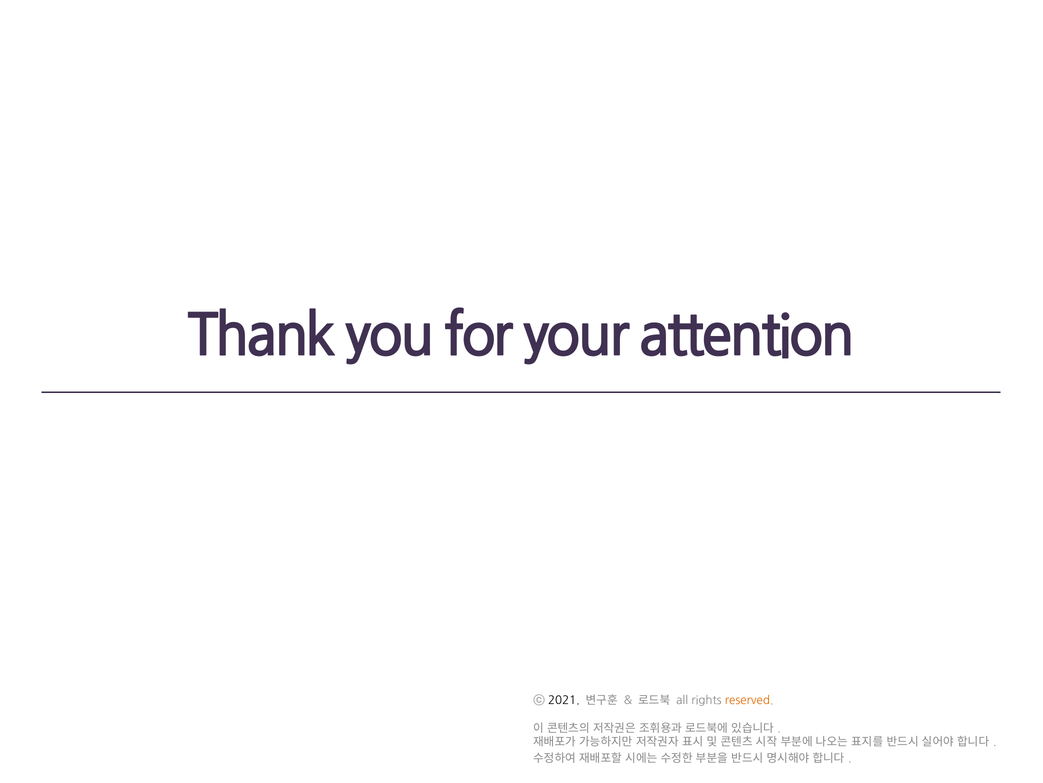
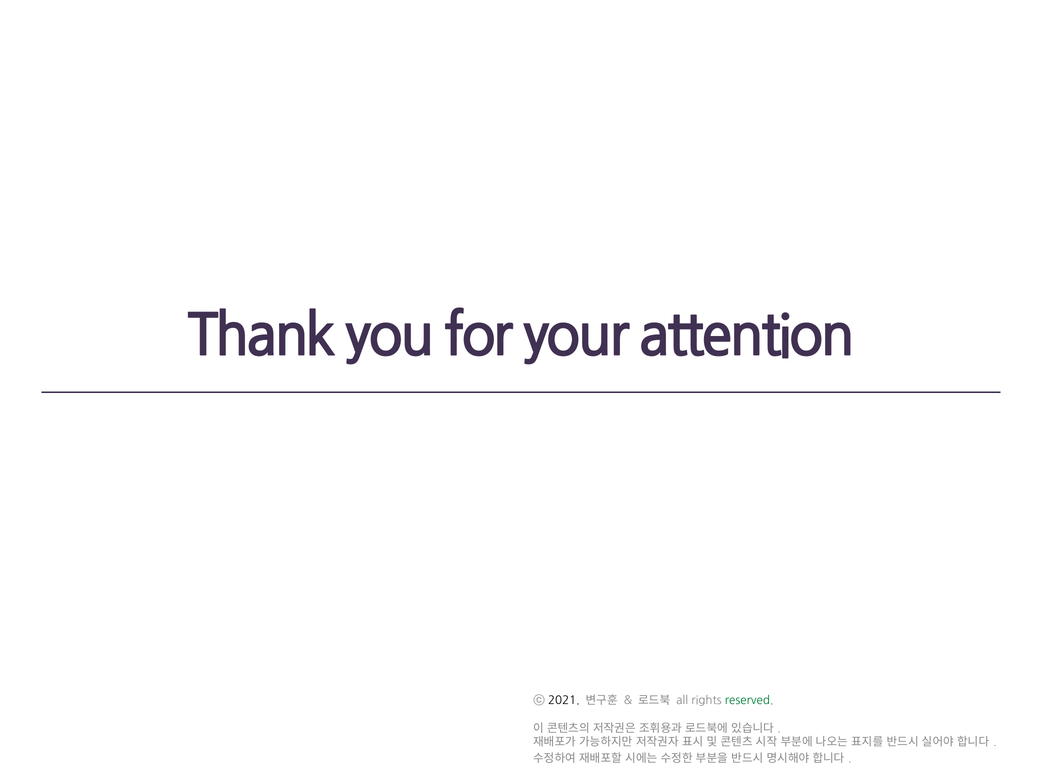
reserved colour: orange -> green
